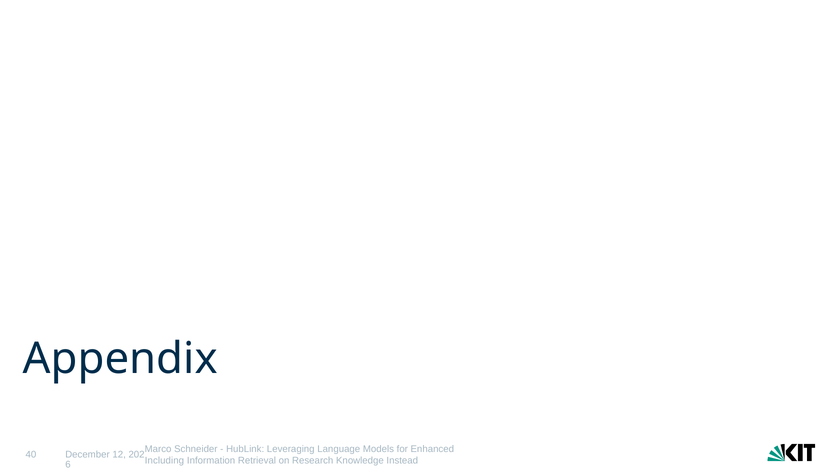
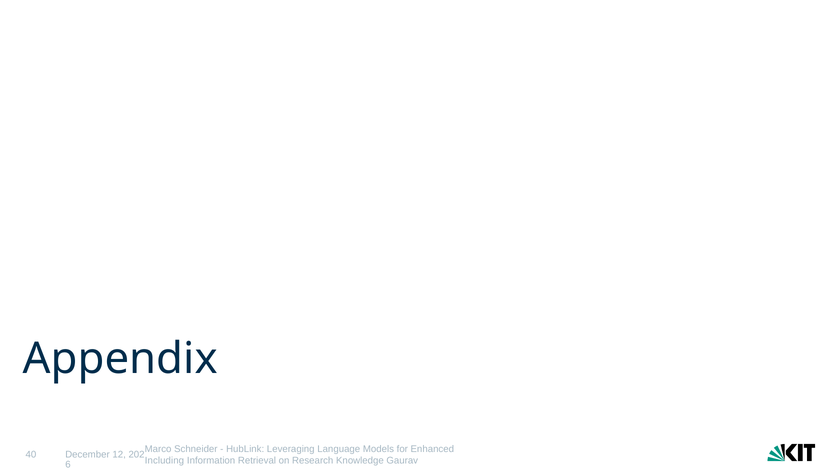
Instead: Instead -> Gaurav
